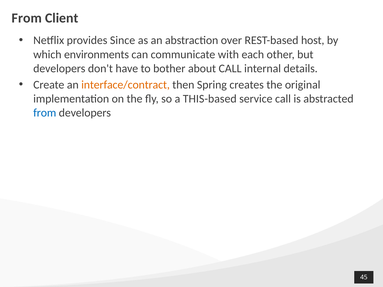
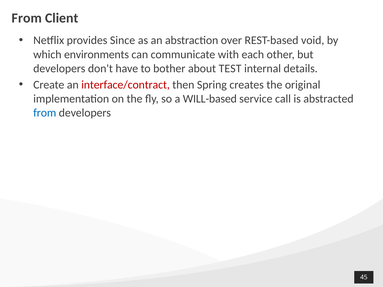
host: host -> void
about CALL: CALL -> TEST
interface/contract colour: orange -> red
THIS-based: THIS-based -> WILL-based
